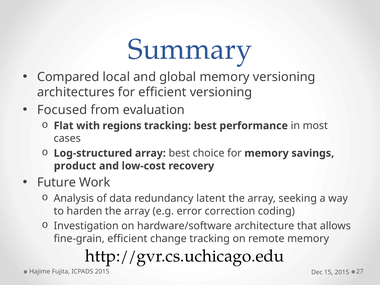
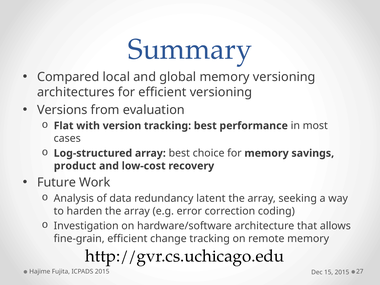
Focused: Focused -> Versions
regions: regions -> version
